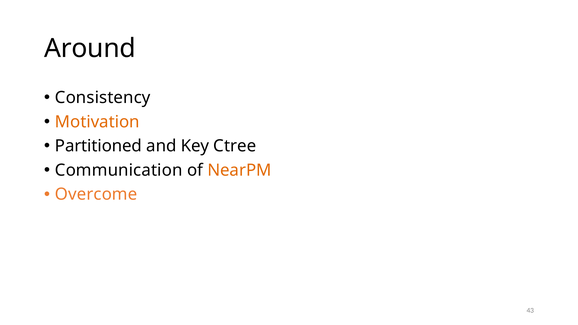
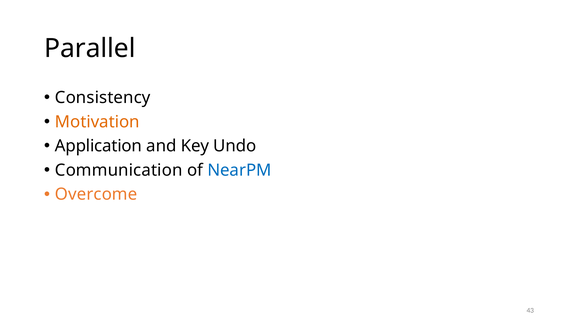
Around: Around -> Parallel
Partitioned: Partitioned -> Application
Ctree: Ctree -> Undo
NearPM colour: orange -> blue
